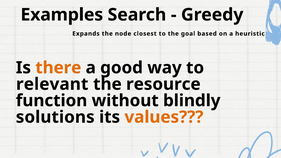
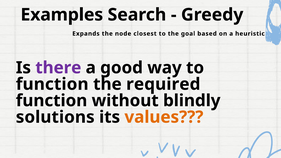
there colour: orange -> purple
relevant at (52, 84): relevant -> function
resource: resource -> required
